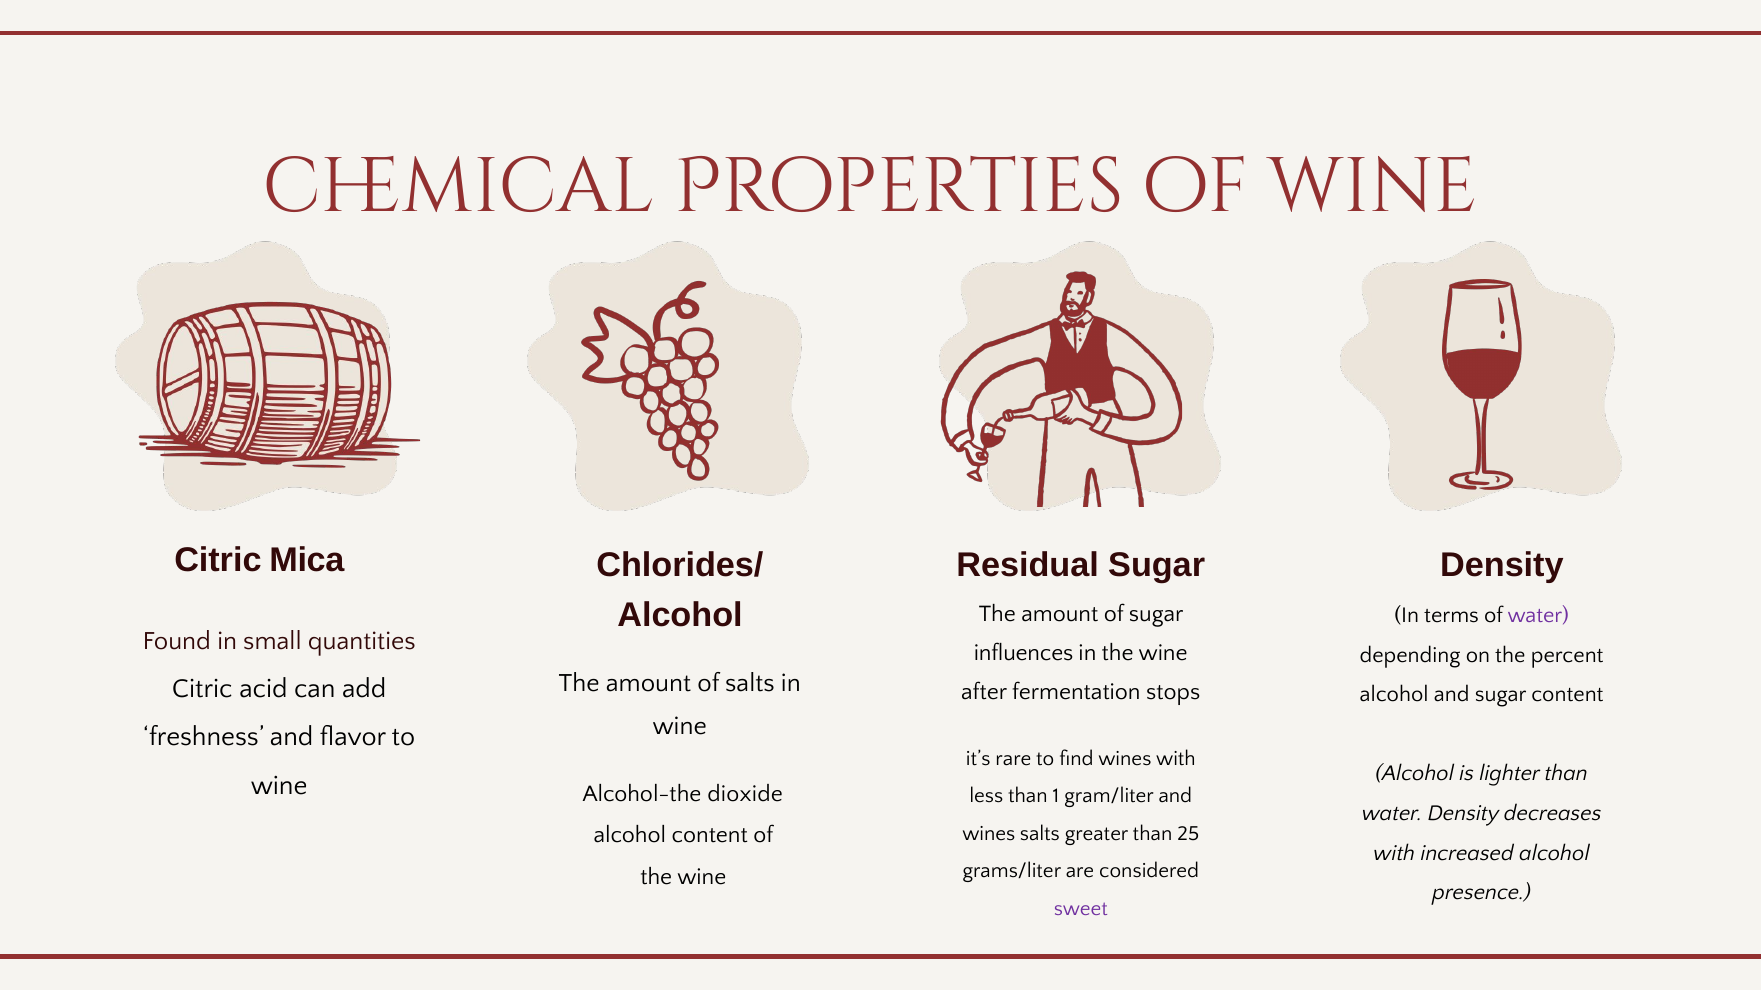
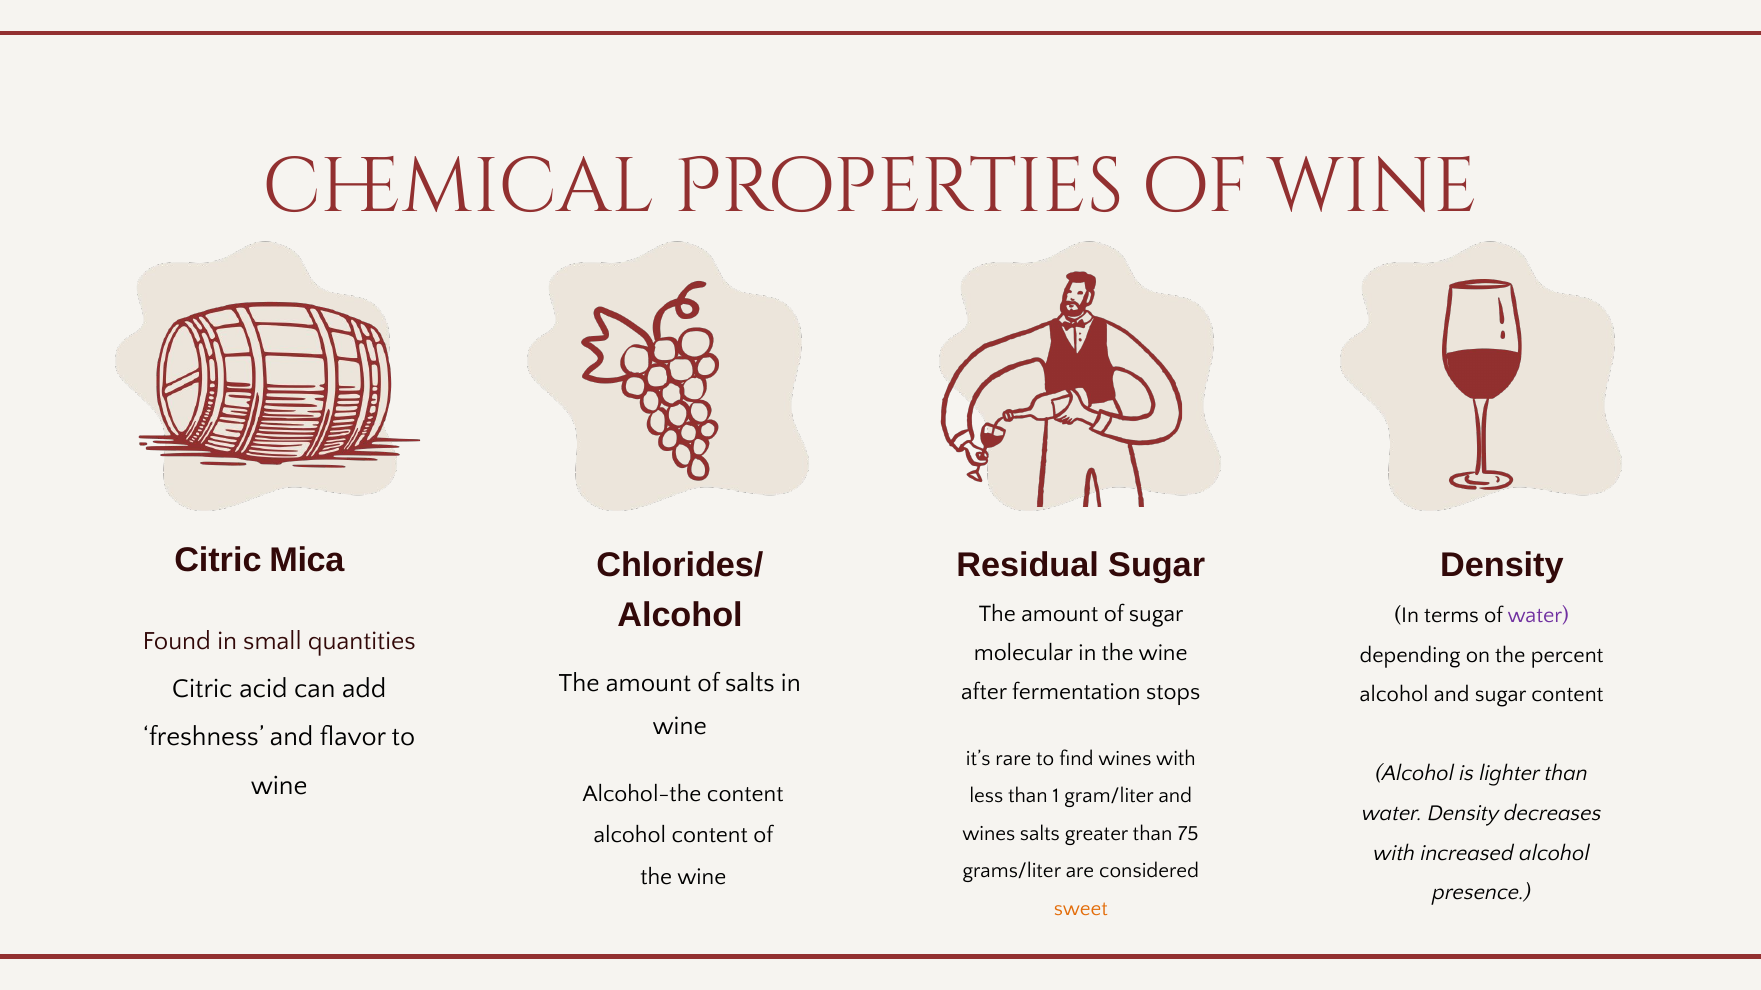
influences: influences -> molecular
Alcohol-the dioxide: dioxide -> content
25: 25 -> 75
sweet colour: purple -> orange
